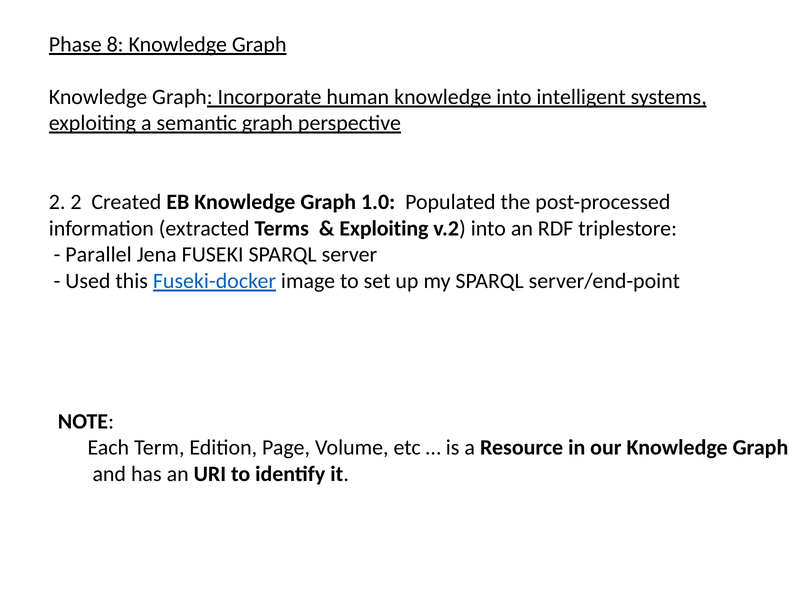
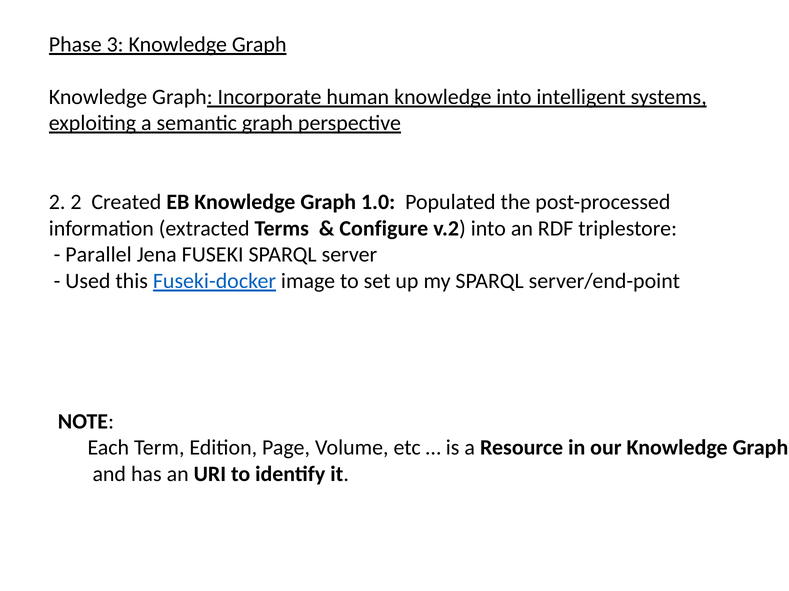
8: 8 -> 3
Exploiting at (384, 229): Exploiting -> Configure
